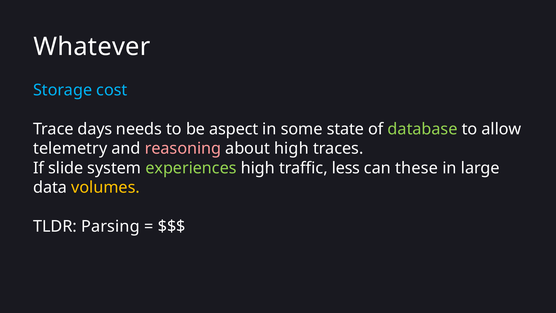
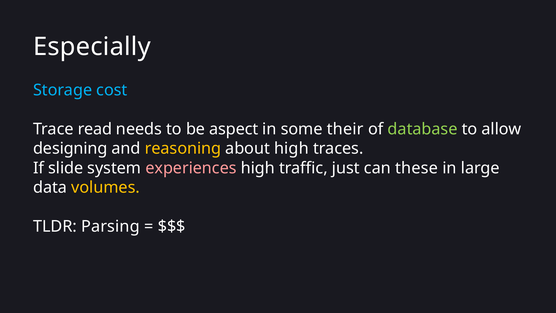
Whatever: Whatever -> Especially
days: days -> read
state: state -> their
telemetry: telemetry -> designing
reasoning colour: pink -> yellow
experiences colour: light green -> pink
less: less -> just
